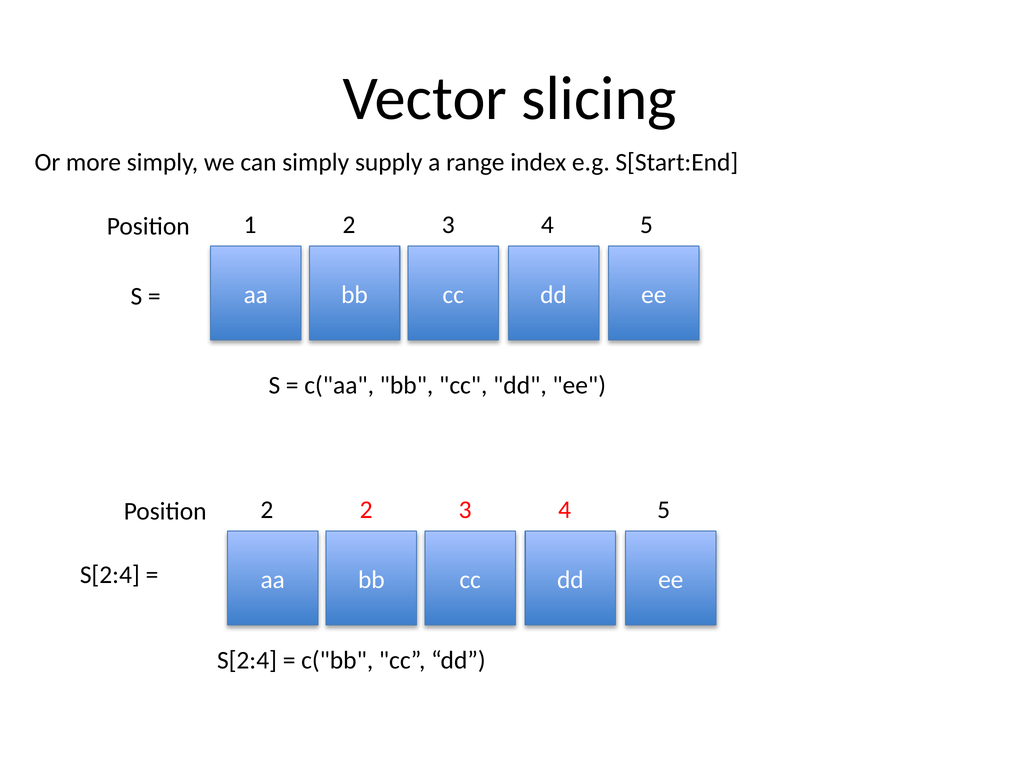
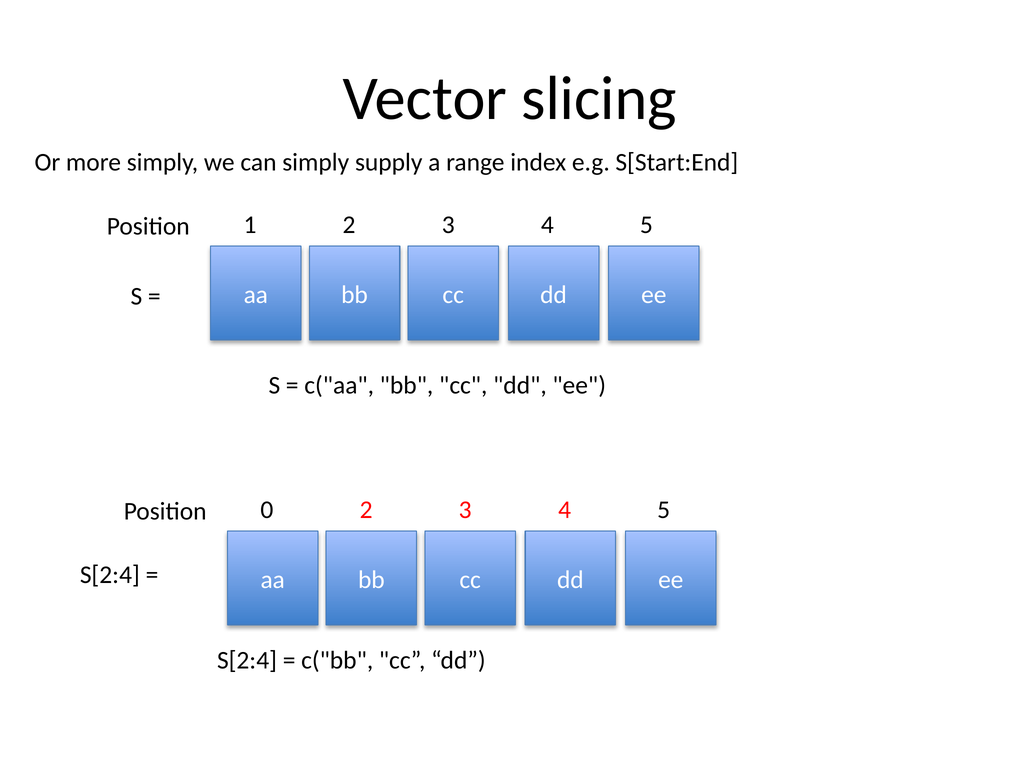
Position 2: 2 -> 0
